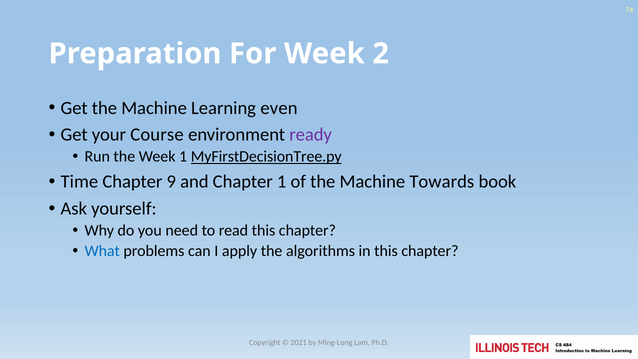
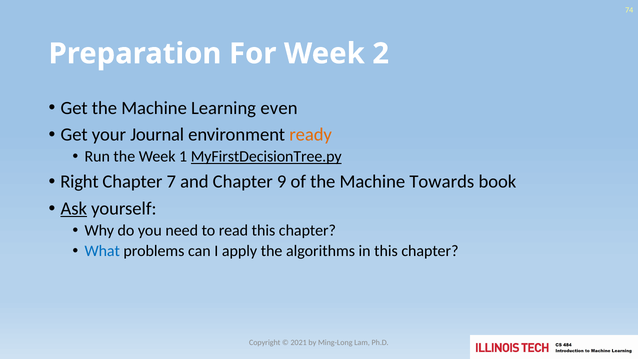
Course: Course -> Journal
ready colour: purple -> orange
Time: Time -> Right
9: 9 -> 7
Chapter 1: 1 -> 9
Ask underline: none -> present
